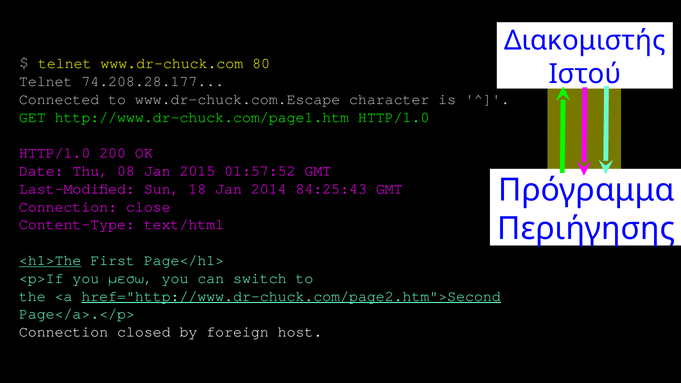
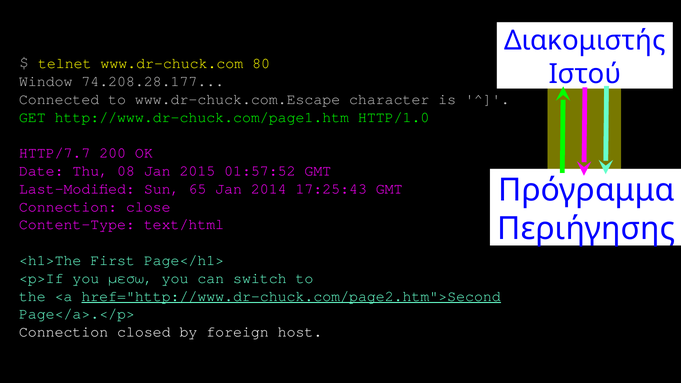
Telnet at (46, 82): Telnet -> Window
HTTP/1.0 at (55, 153): HTTP/1.0 -> HTTP/7.7
18: 18 -> 65
84:25:43: 84:25:43 -> 17:25:43
<h1>The underline: present -> none
